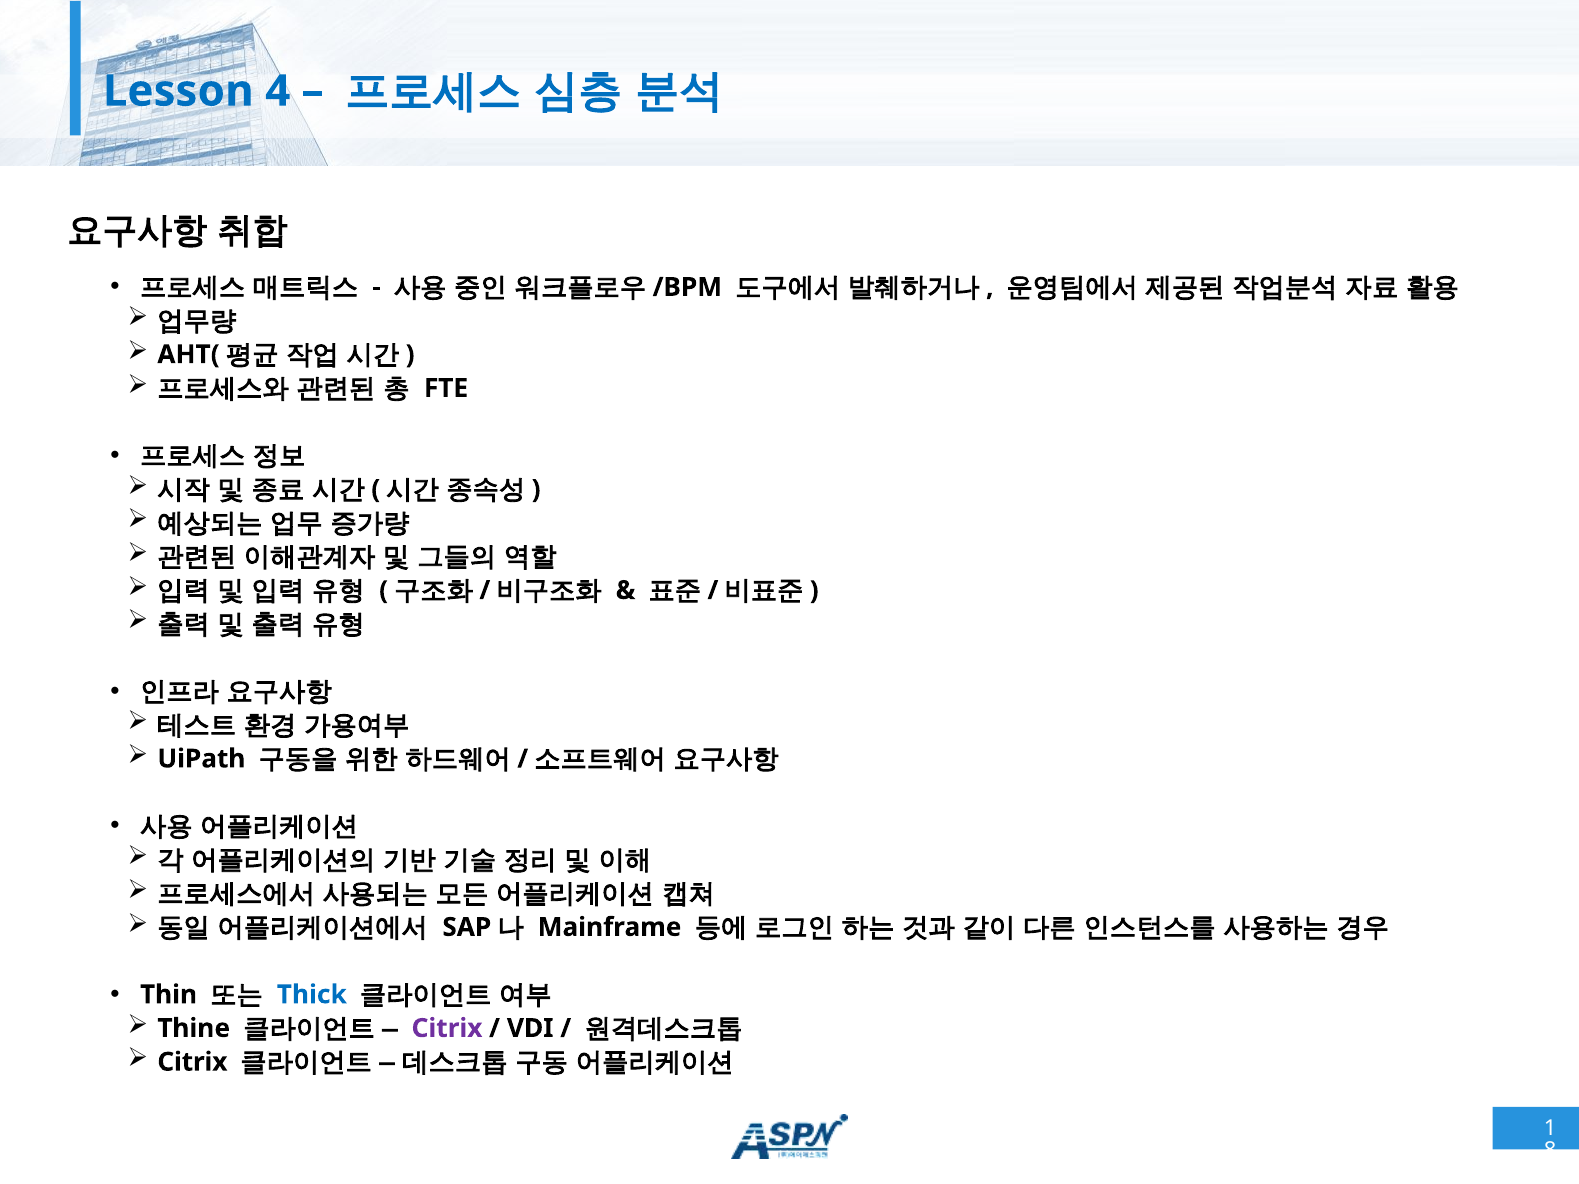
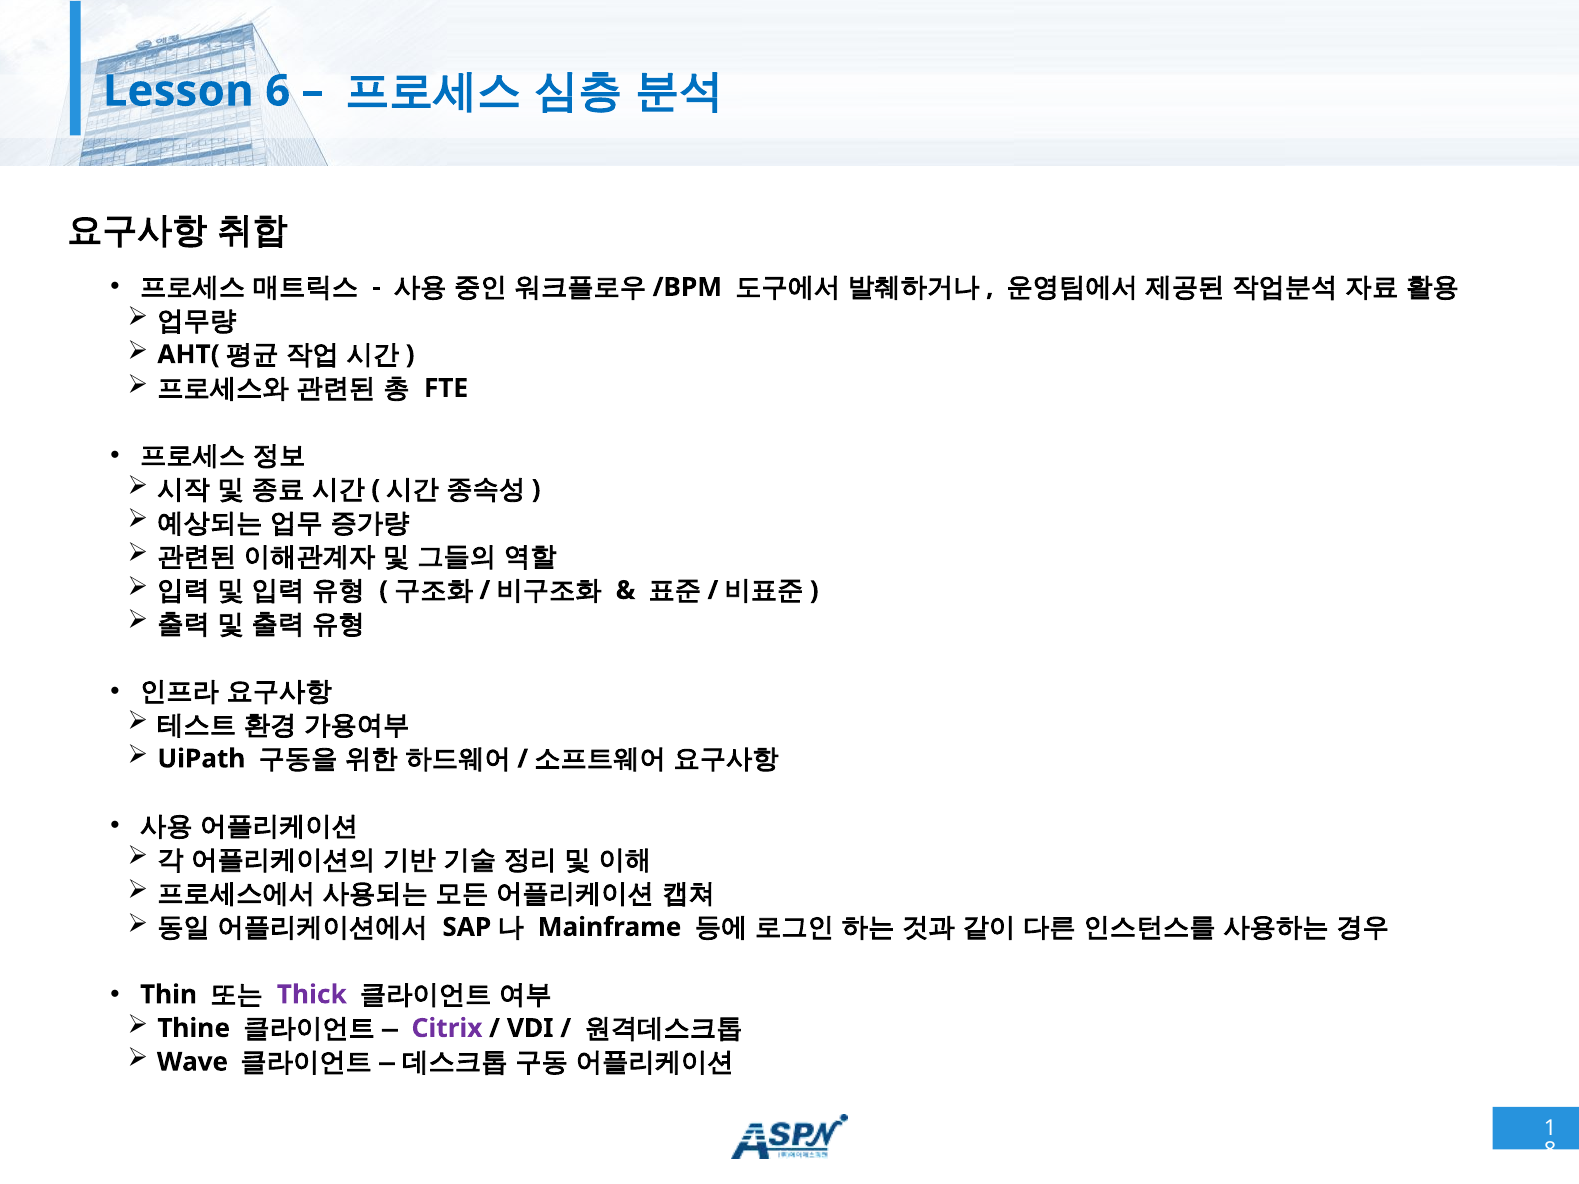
4: 4 -> 6
Thick colour: blue -> purple
Citrix at (192, 1062): Citrix -> Wave
